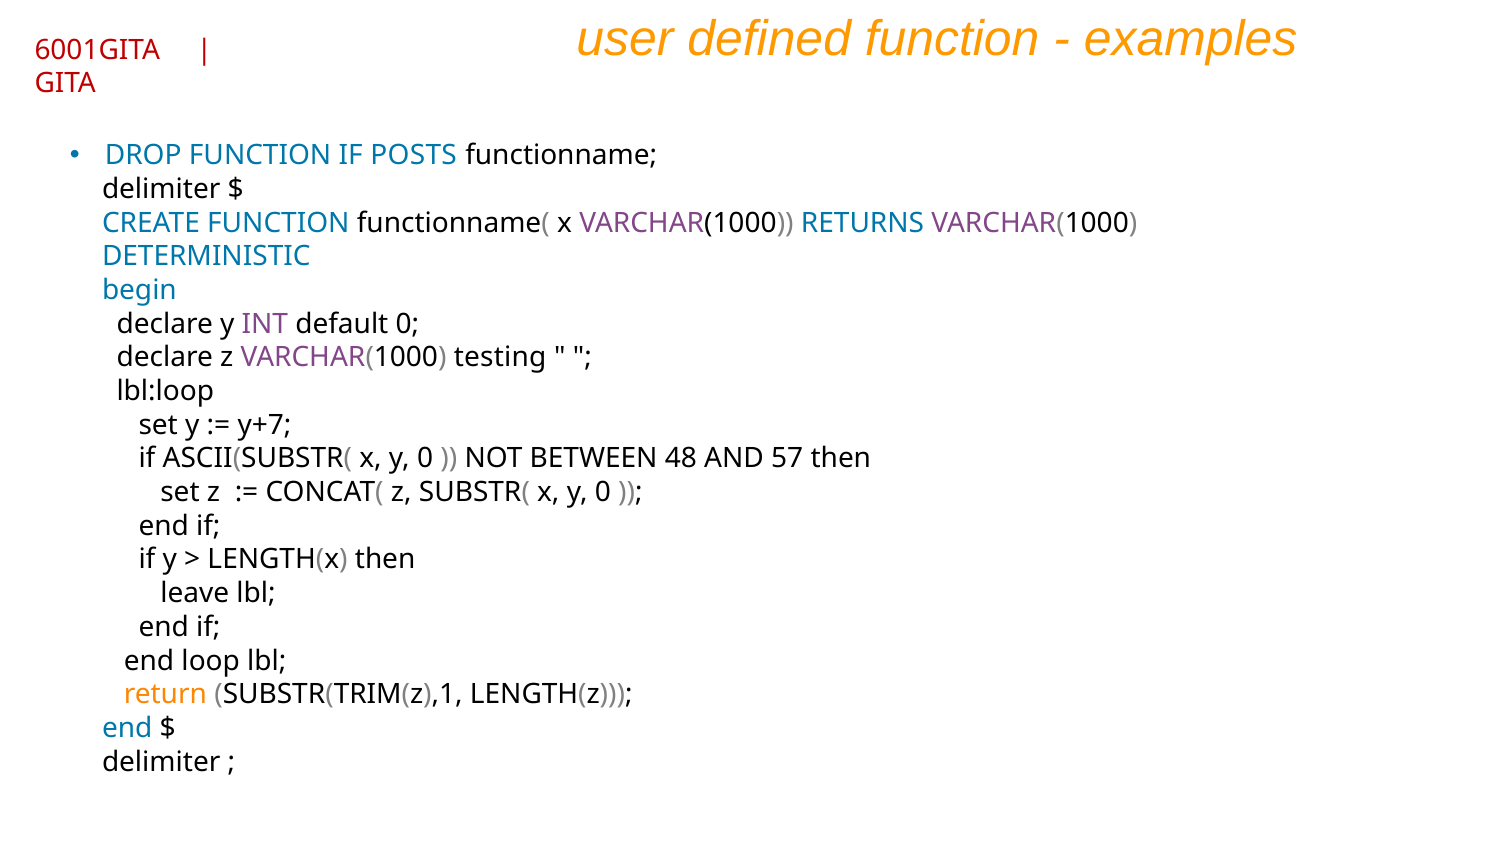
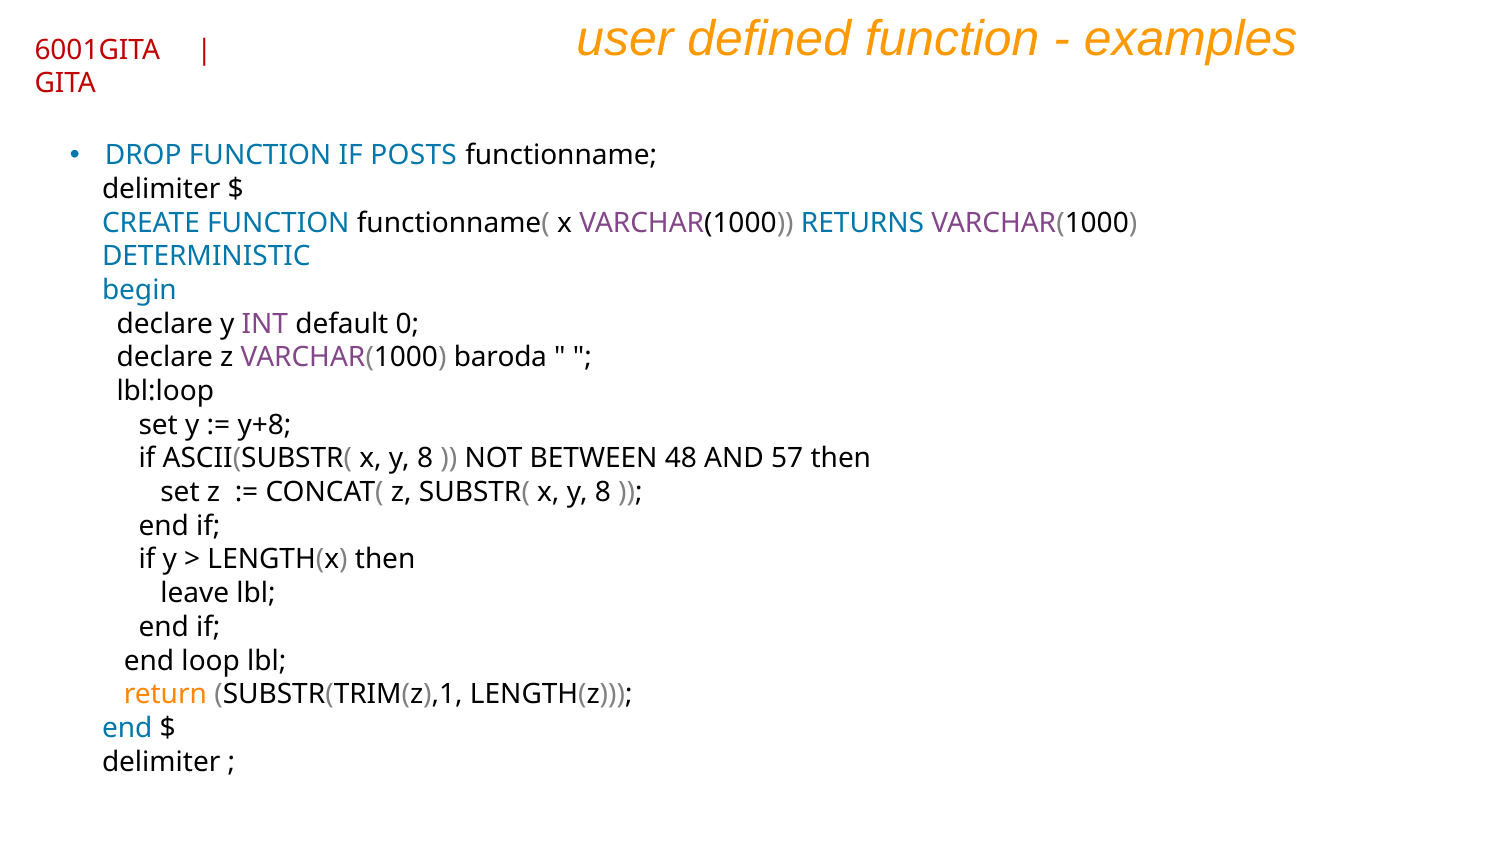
testing: testing -> baroda
y+7: y+7 -> y+8
ASCII(SUBSTR( x y 0: 0 -> 8
SUBSTR( x y 0: 0 -> 8
